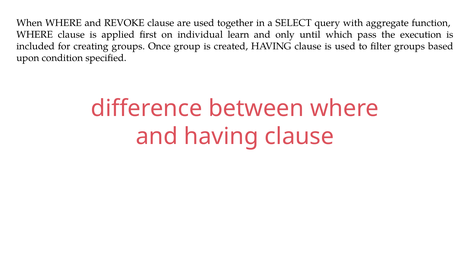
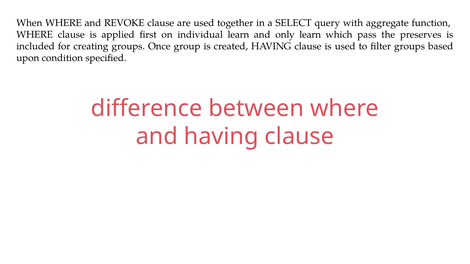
only until: until -> learn
execution: execution -> preserves
